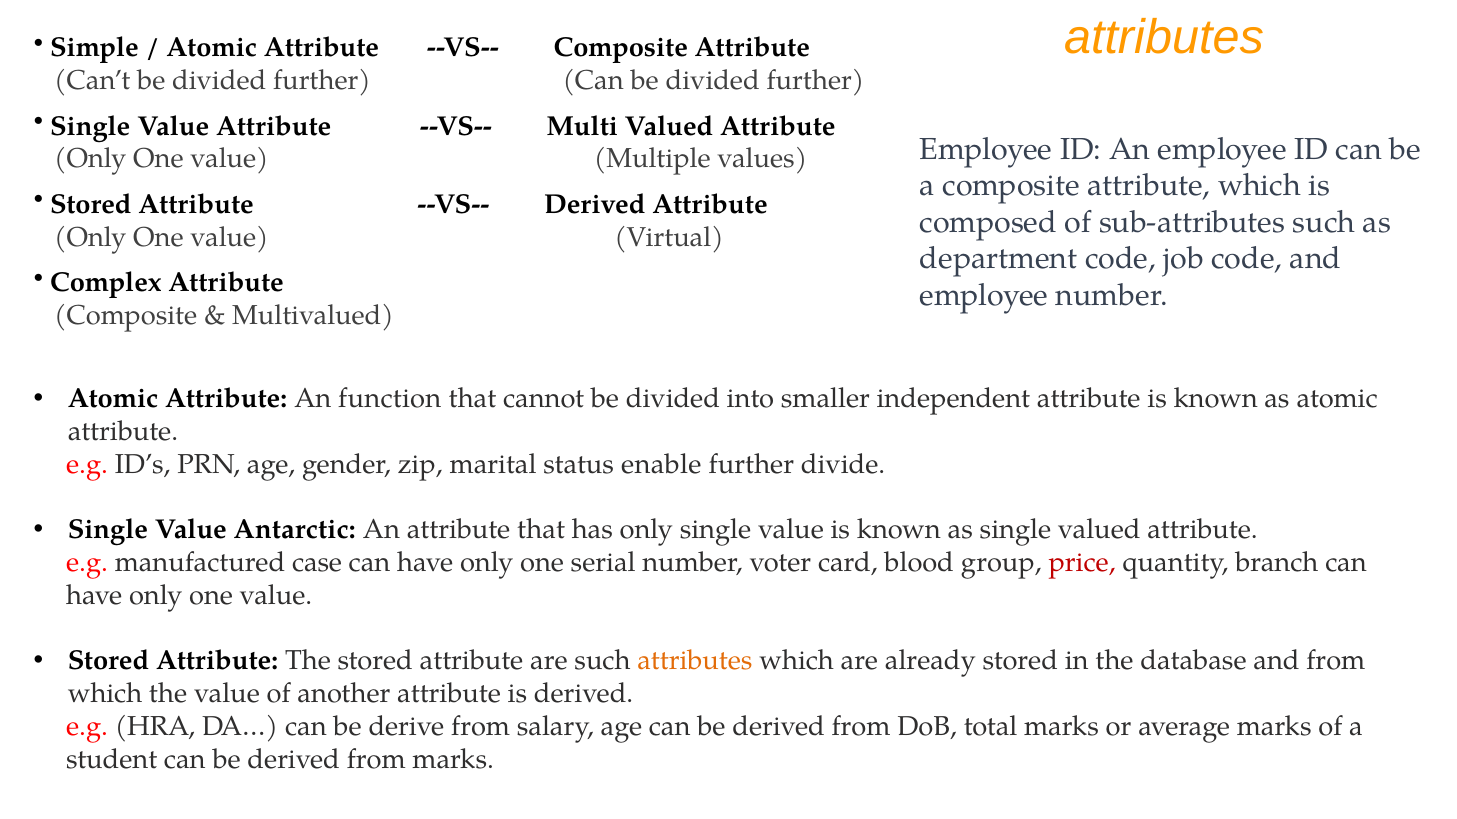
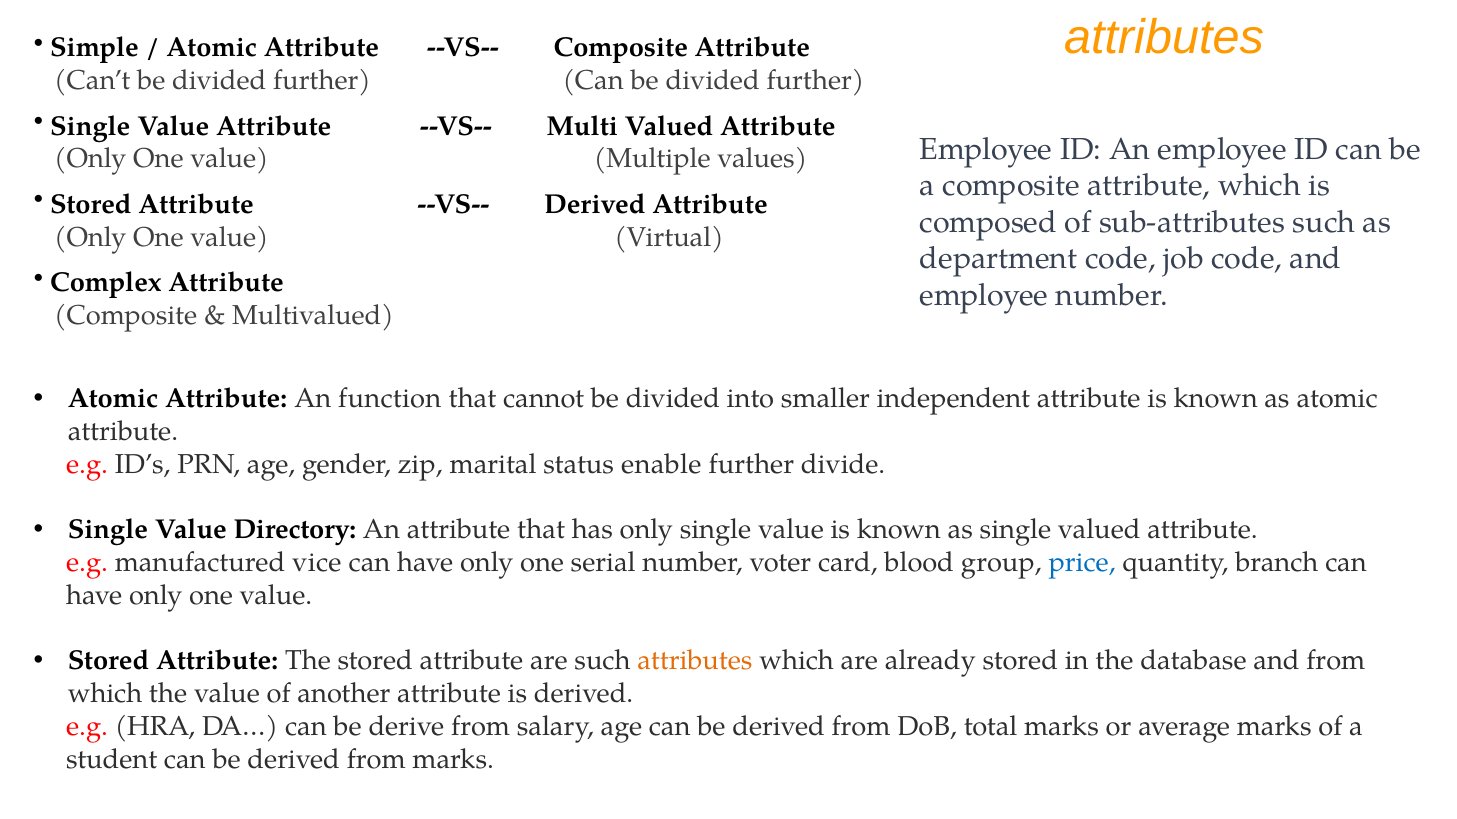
Antarctic: Antarctic -> Directory
case: case -> vice
price colour: red -> blue
